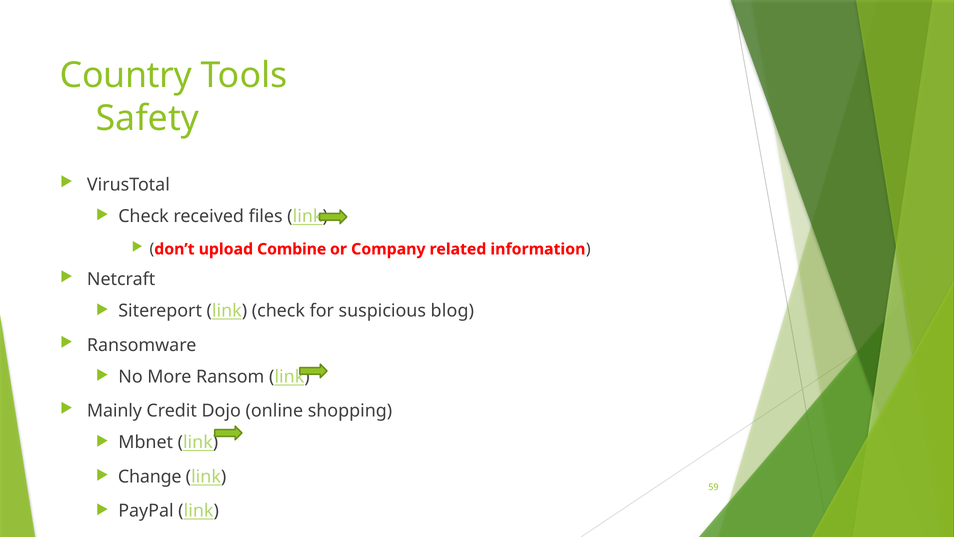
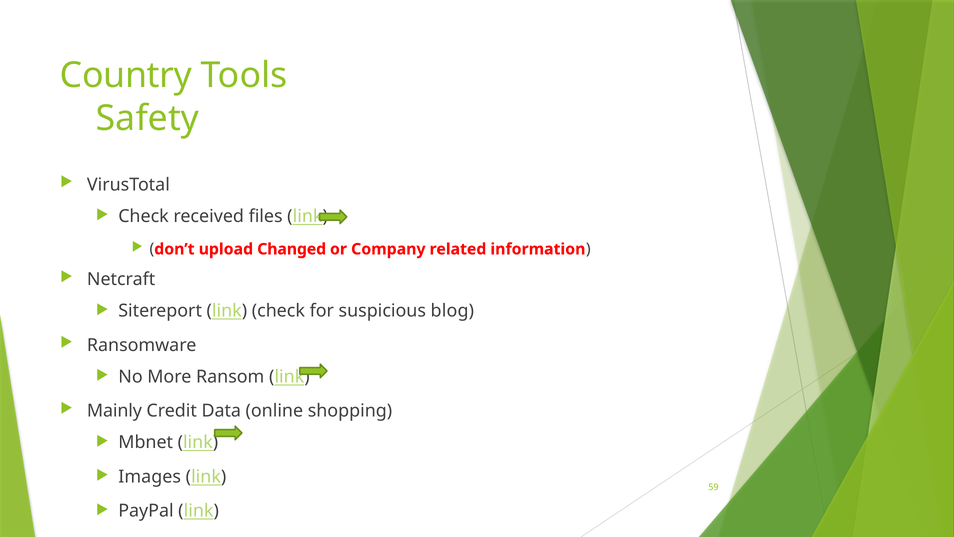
Combine: Combine -> Changed
Dojo: Dojo -> Data
Change: Change -> Images
